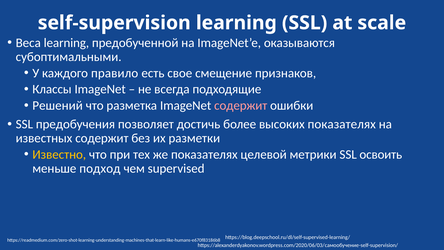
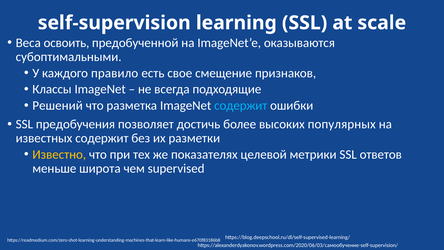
Веса learning: learning -> освоить
содержит at (241, 106) colour: pink -> light blue
высоких показателях: показателях -> популярных
освоить: освоить -> ответов
подход: подход -> широта
